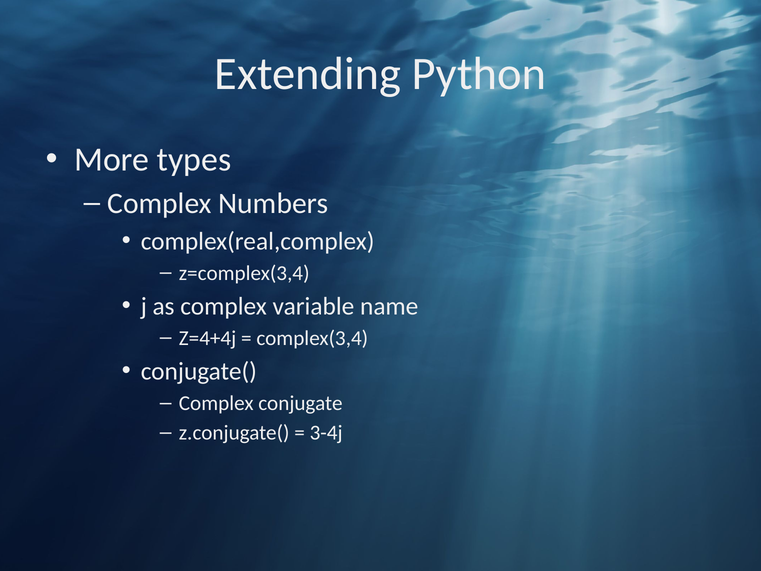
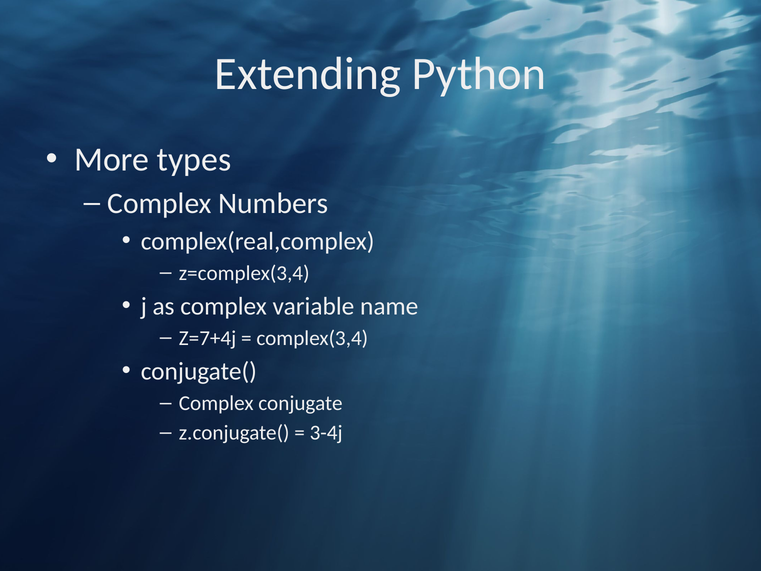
Z=4+4j: Z=4+4j -> Z=7+4j
